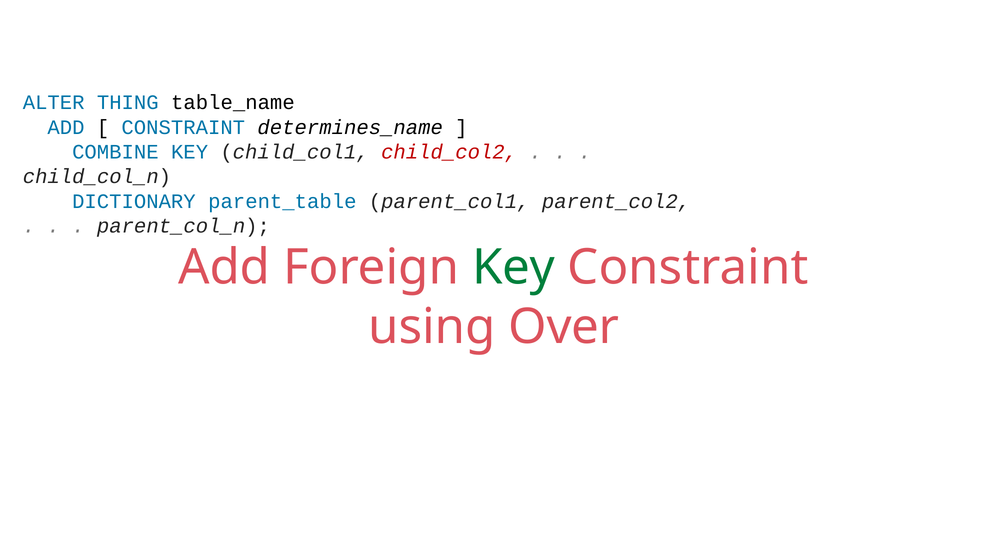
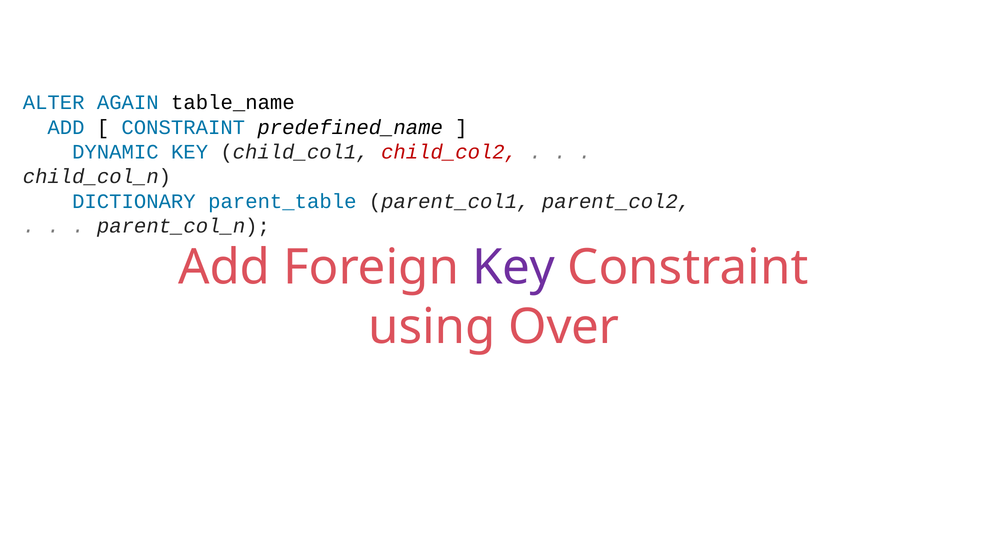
THING: THING -> AGAIN
determines_name: determines_name -> predefined_name
COMBINE: COMBINE -> DYNAMIC
Key at (514, 268) colour: green -> purple
